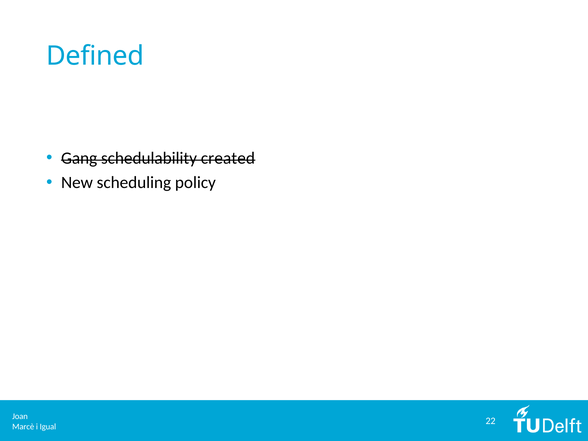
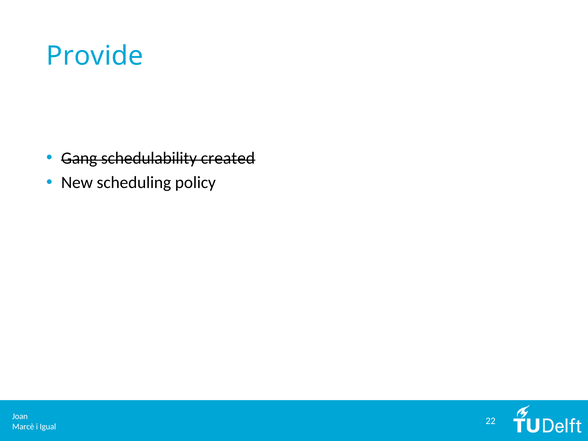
Defined: Defined -> Provide
